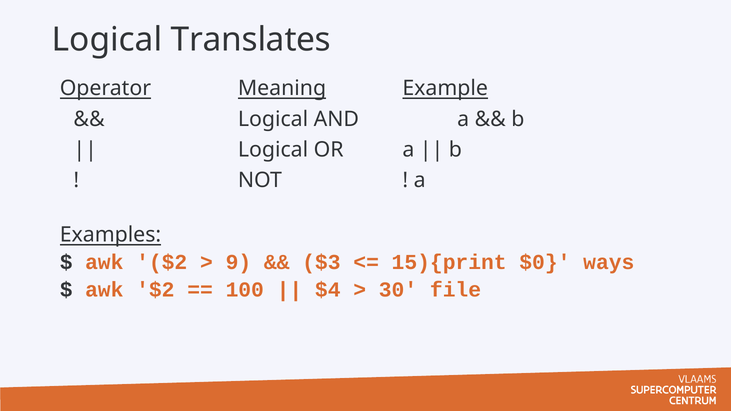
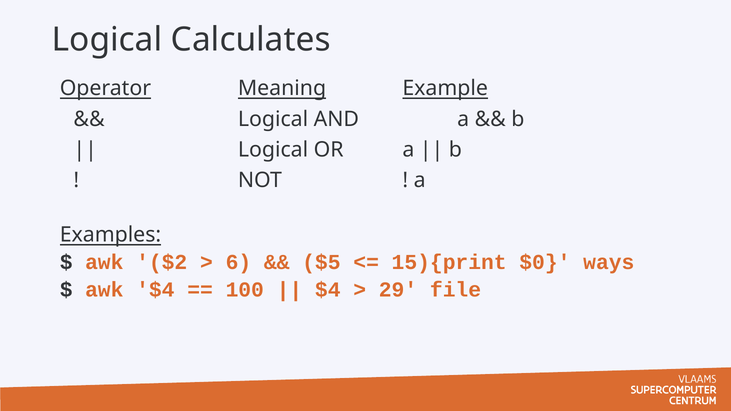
Translates: Translates -> Calculates
9: 9 -> 6
$3: $3 -> $5
$2 at (155, 290): $2 -> $4
30: 30 -> 29
